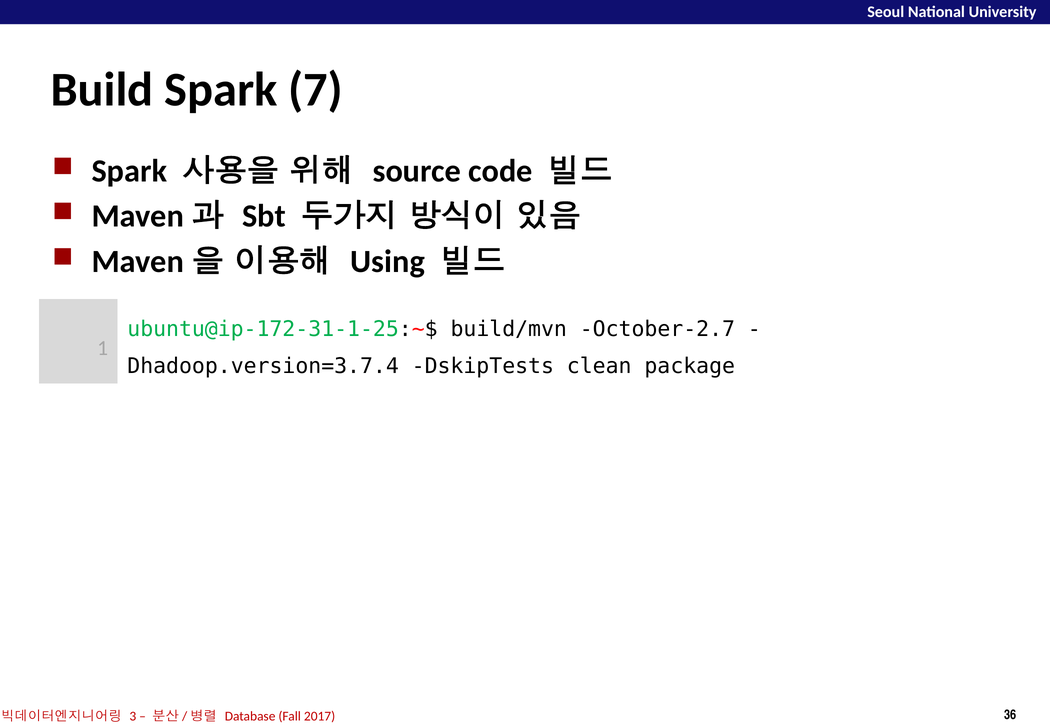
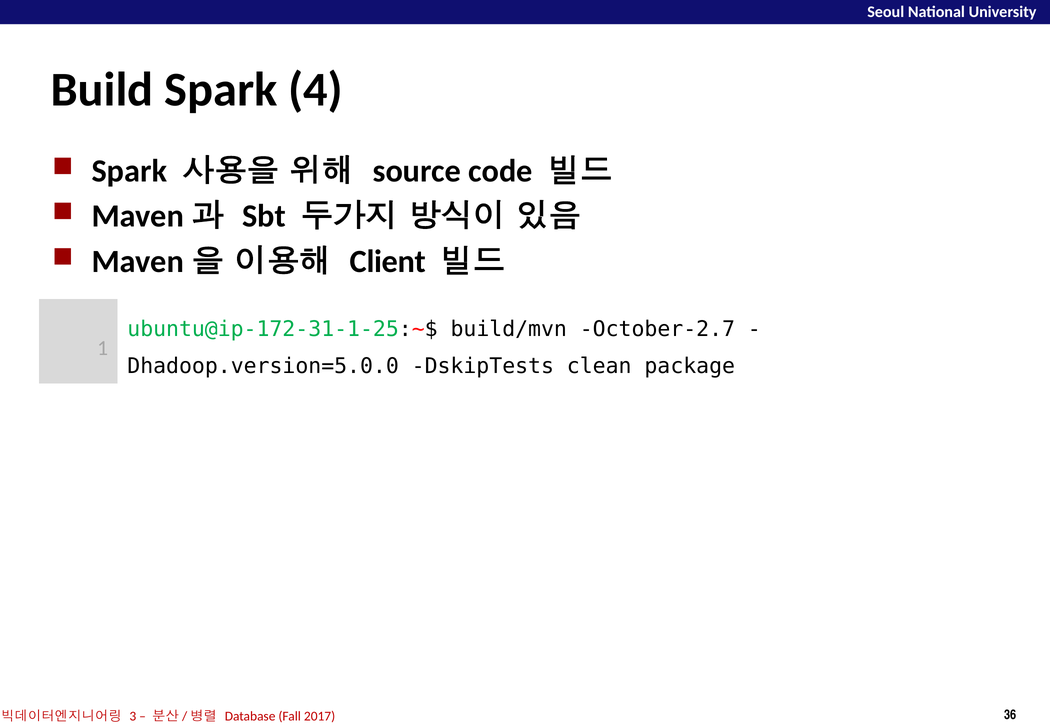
7: 7 -> 4
Using: Using -> Client
Dhadoop.version=3.7.4: Dhadoop.version=3.7.4 -> Dhadoop.version=5.0.0
